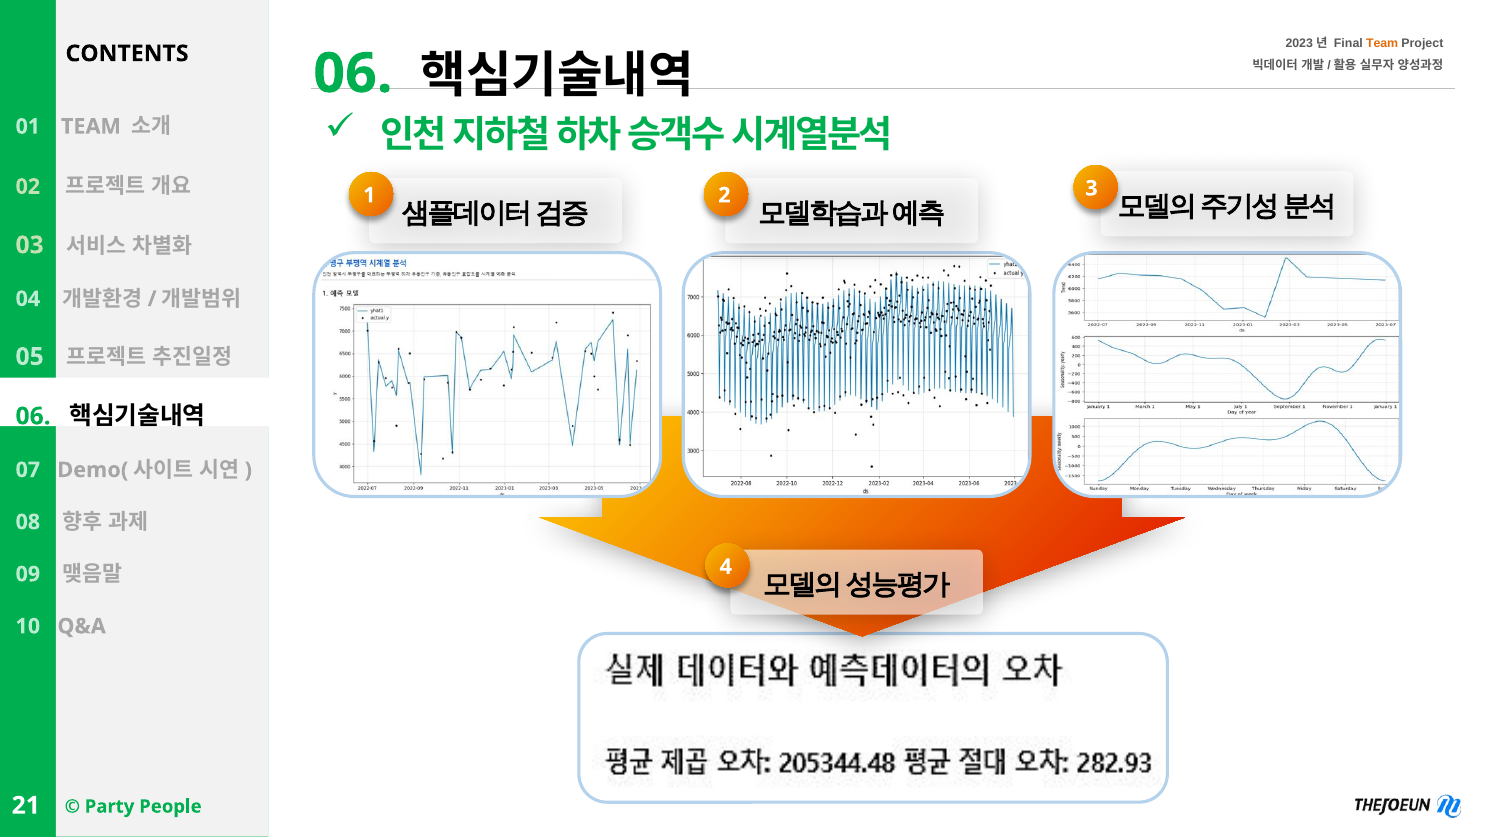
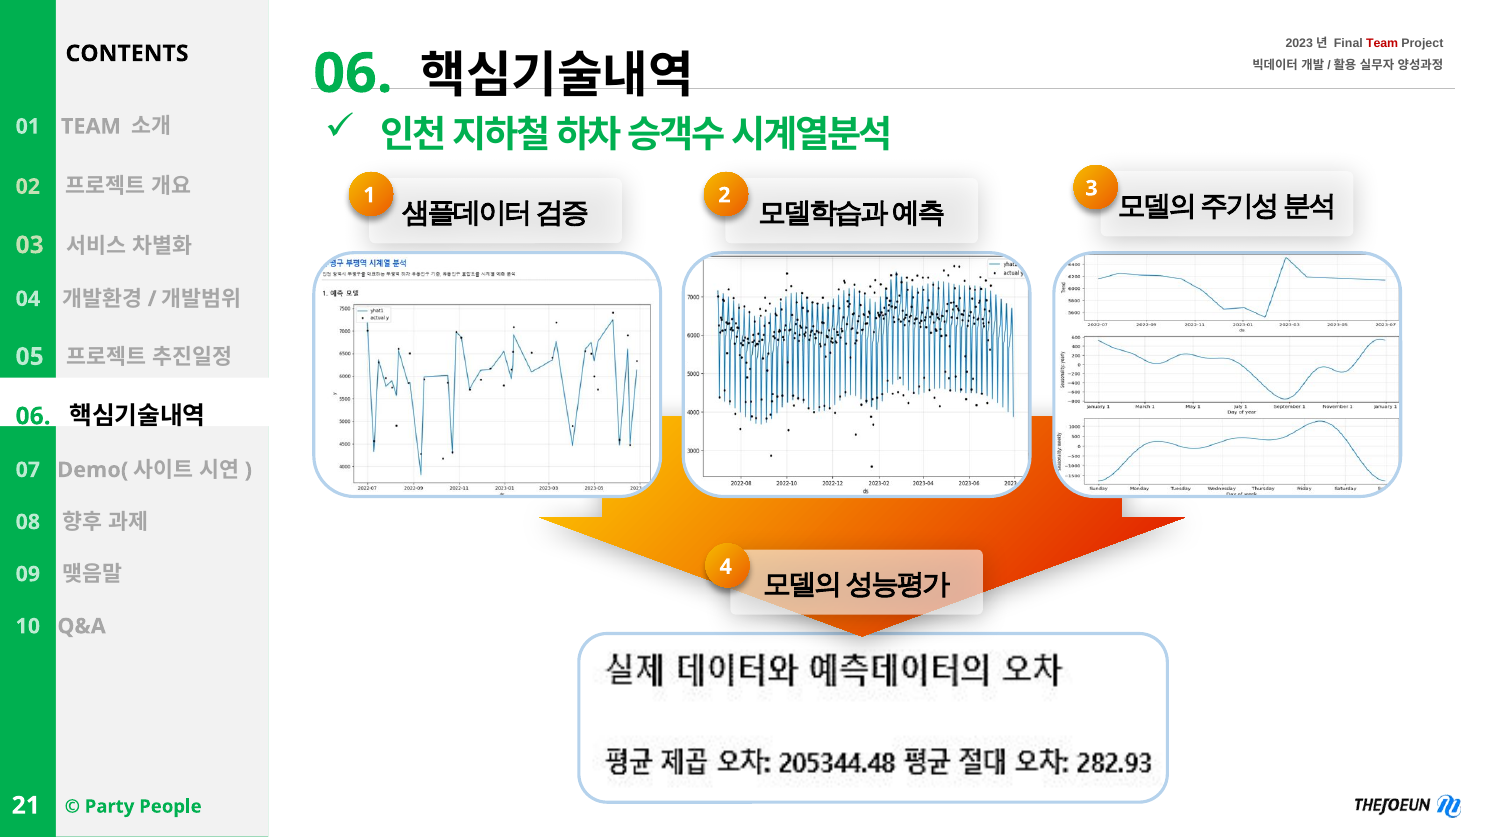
Team at (1382, 43) colour: orange -> red
